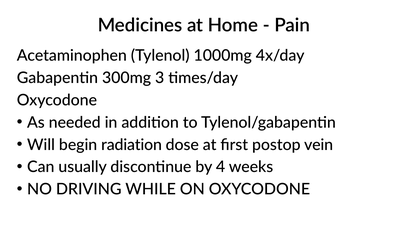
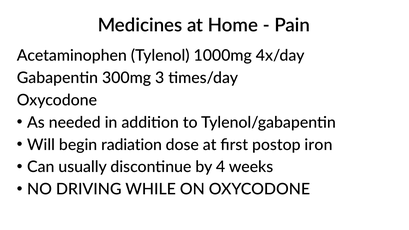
vein: vein -> iron
